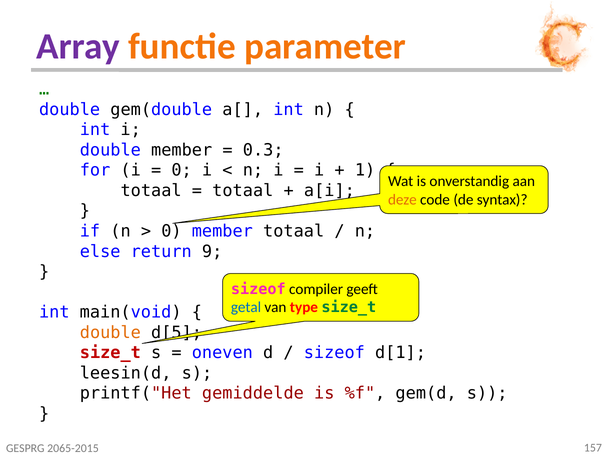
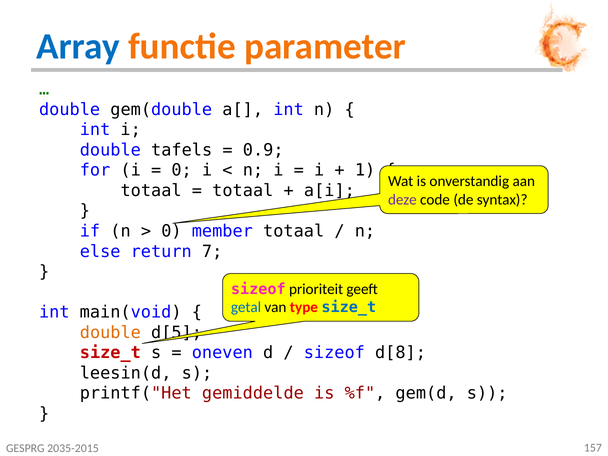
Array colour: purple -> blue
double member: member -> tafels
0.3: 0.3 -> 0.9
deze colour: orange -> purple
9: 9 -> 7
compiler: compiler -> prioriteit
size_t at (349, 307) colour: green -> blue
d[1: d[1 -> d[8
2065-2015: 2065-2015 -> 2035-2015
